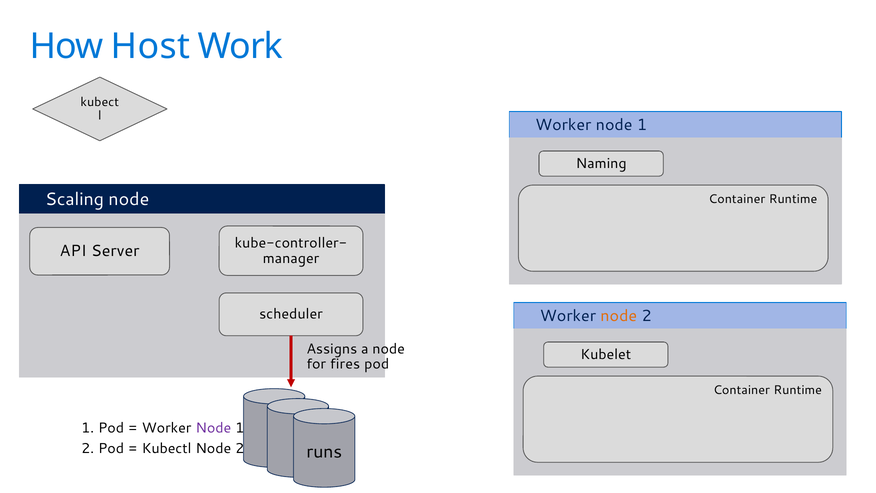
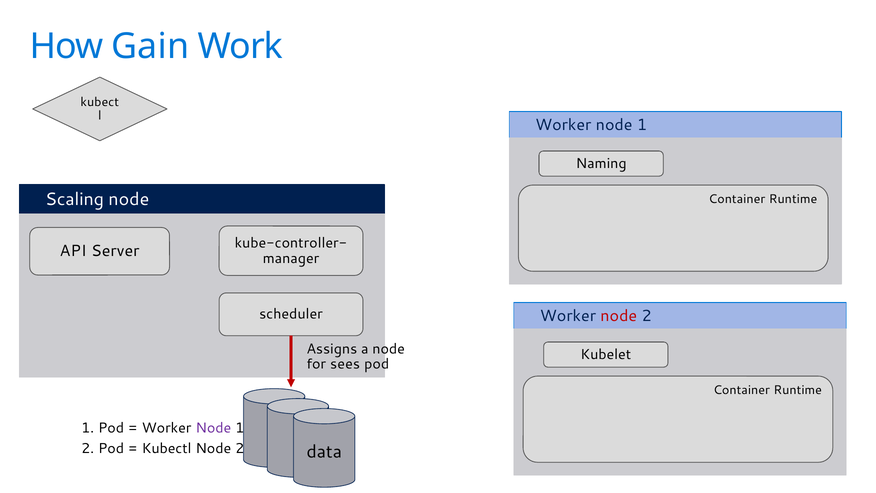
Host: Host -> Gain
node at (619, 316) colour: orange -> red
fires: fires -> sees
runs: runs -> data
